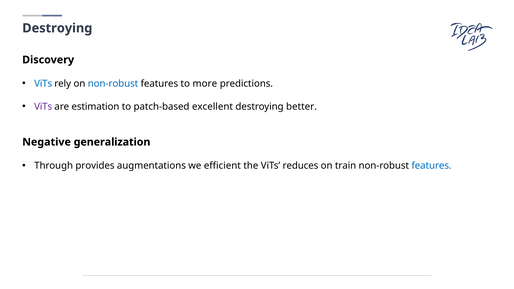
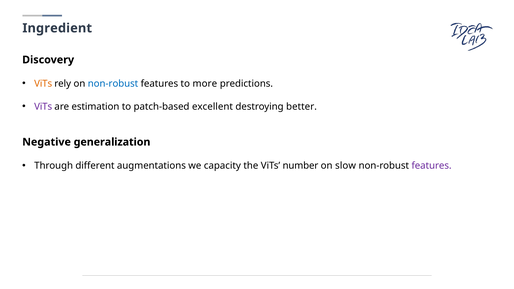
Destroying at (57, 28): Destroying -> Ingredient
ViTs at (43, 84) colour: blue -> orange
provides: provides -> different
efficient: efficient -> capacity
reduces: reduces -> number
train: train -> slow
features at (432, 166) colour: blue -> purple
